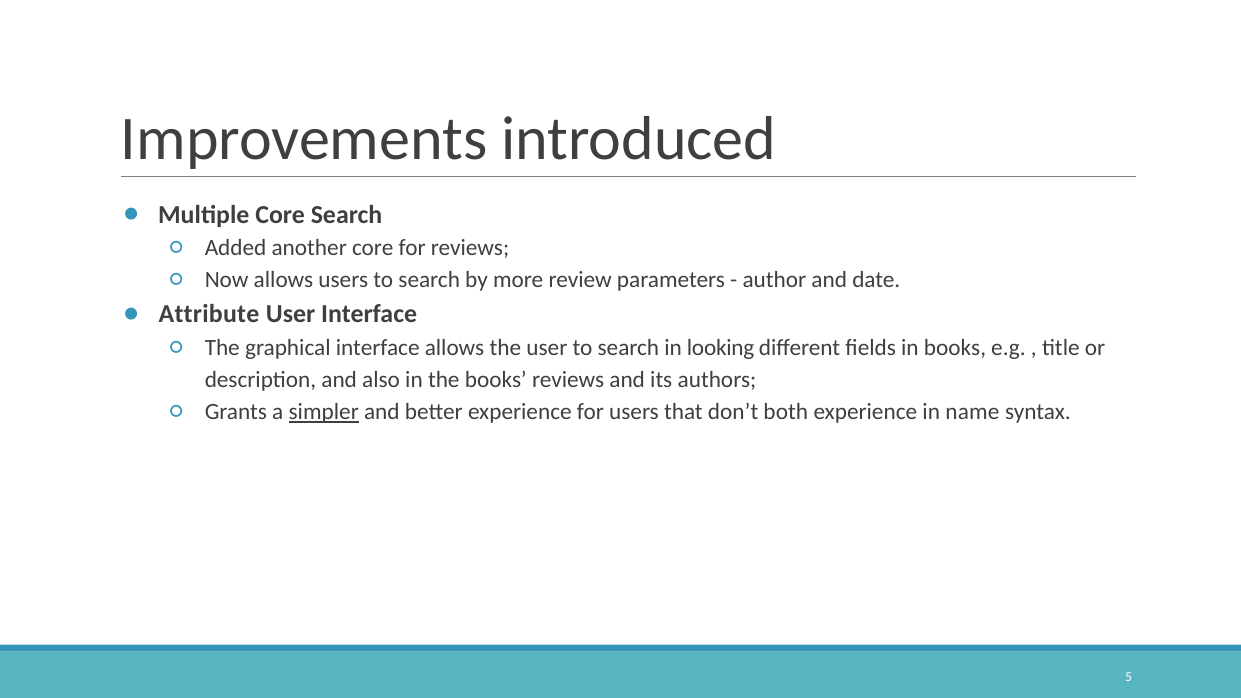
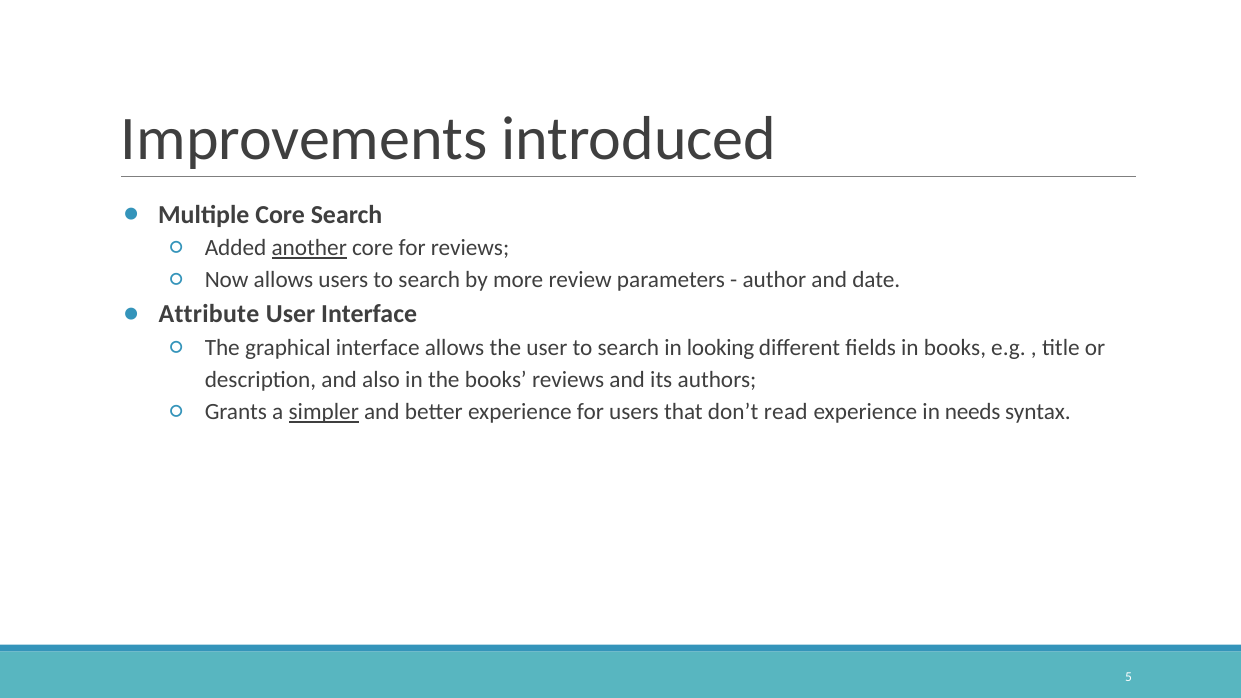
another underline: none -> present
both: both -> read
name: name -> needs
